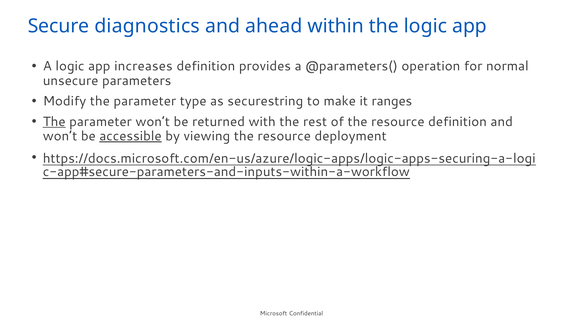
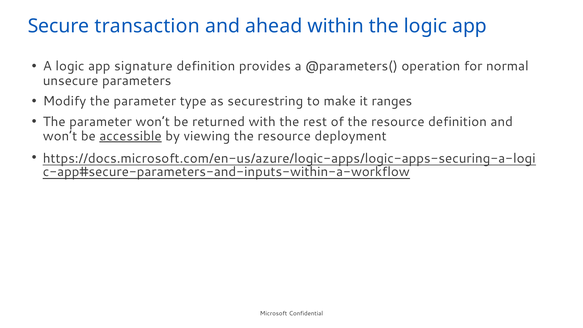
diagnostics: diagnostics -> transaction
increases: increases -> signature
The at (54, 122) underline: present -> none
